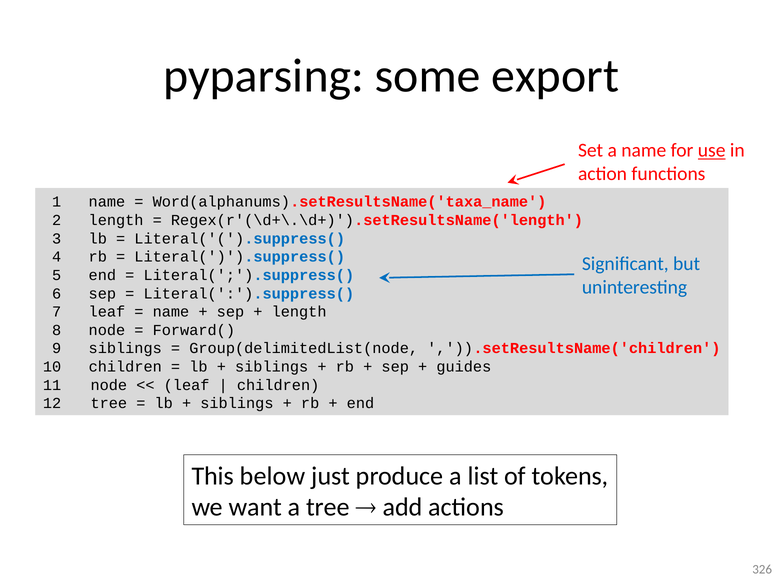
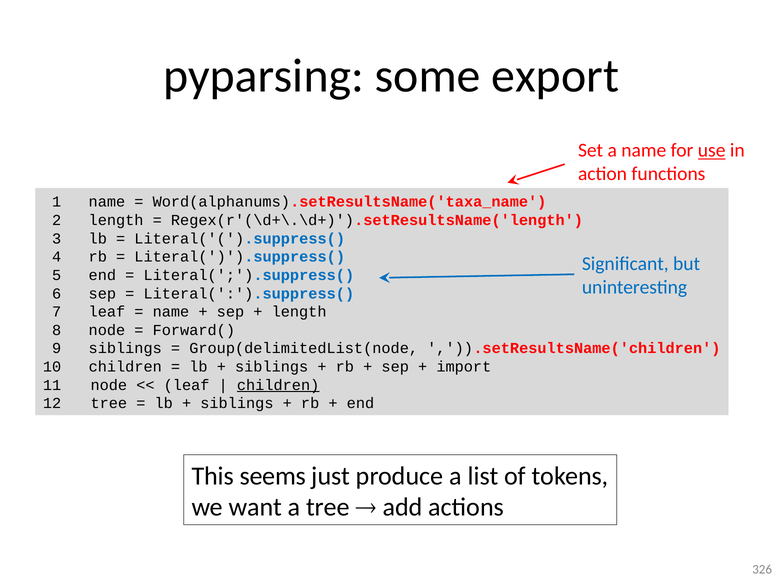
guides: guides -> import
children at (278, 385) underline: none -> present
below: below -> seems
